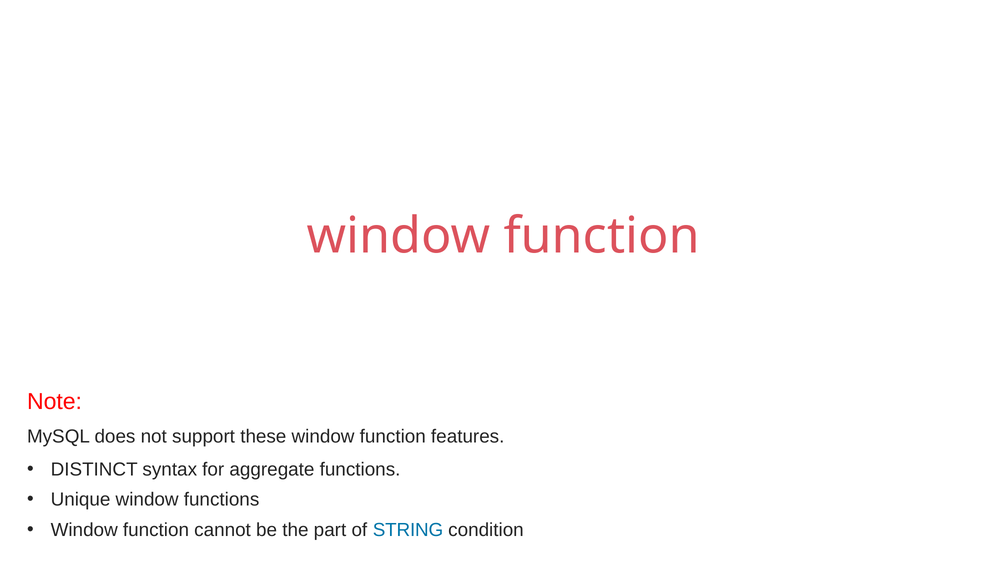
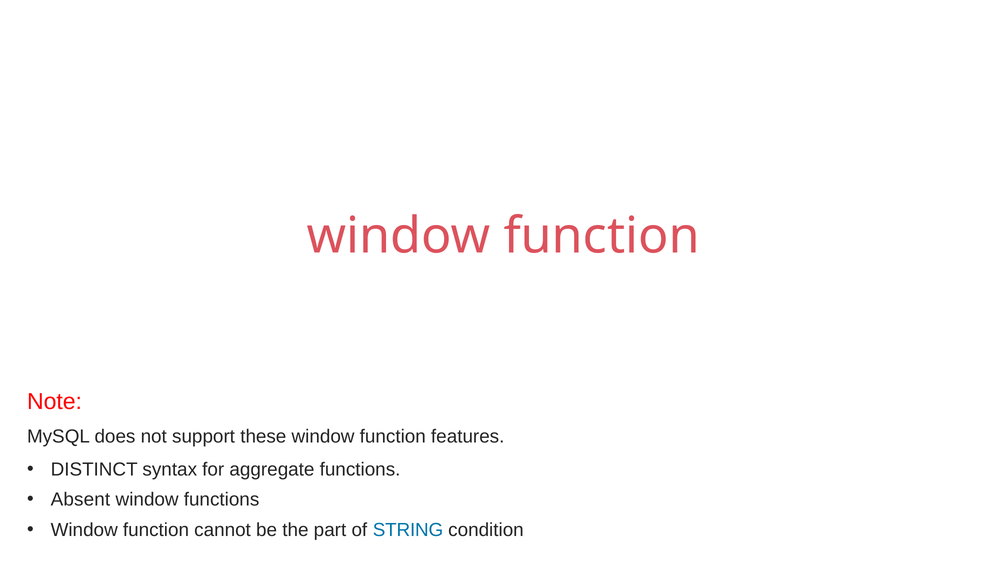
Unique: Unique -> Absent
